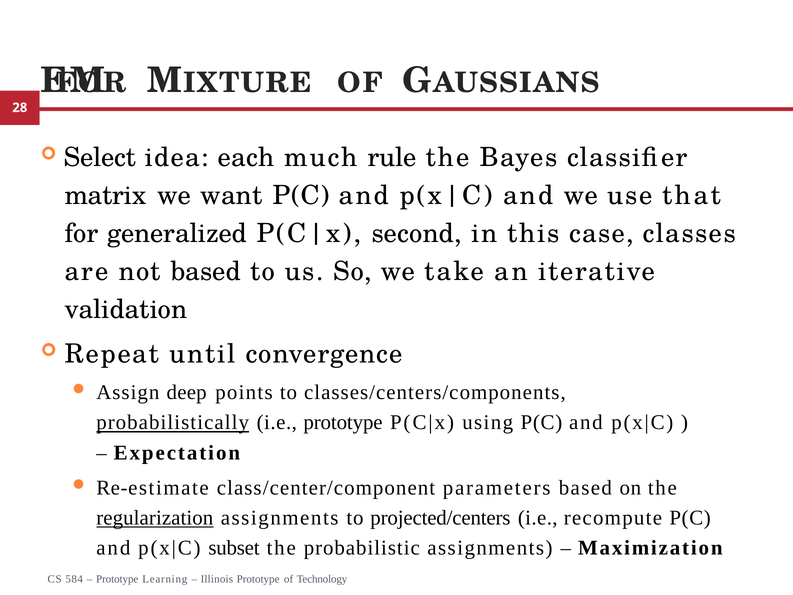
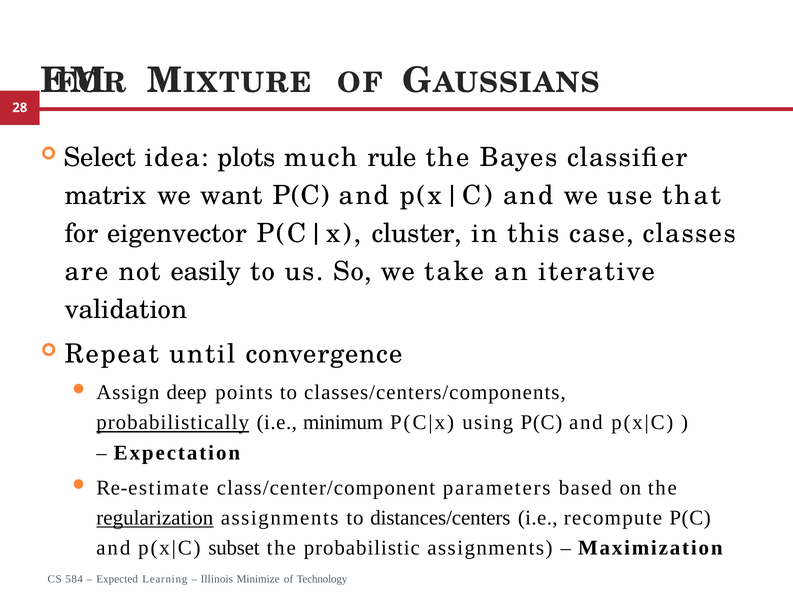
each: each -> plots
generalized: generalized -> eigenvector
second: second -> cluster
not based: based -> easily
i.e prototype: prototype -> minimum
projected/centers: projected/centers -> distances/centers
Prototype at (117, 579): Prototype -> Expected
Illinois Prototype: Prototype -> Minimize
